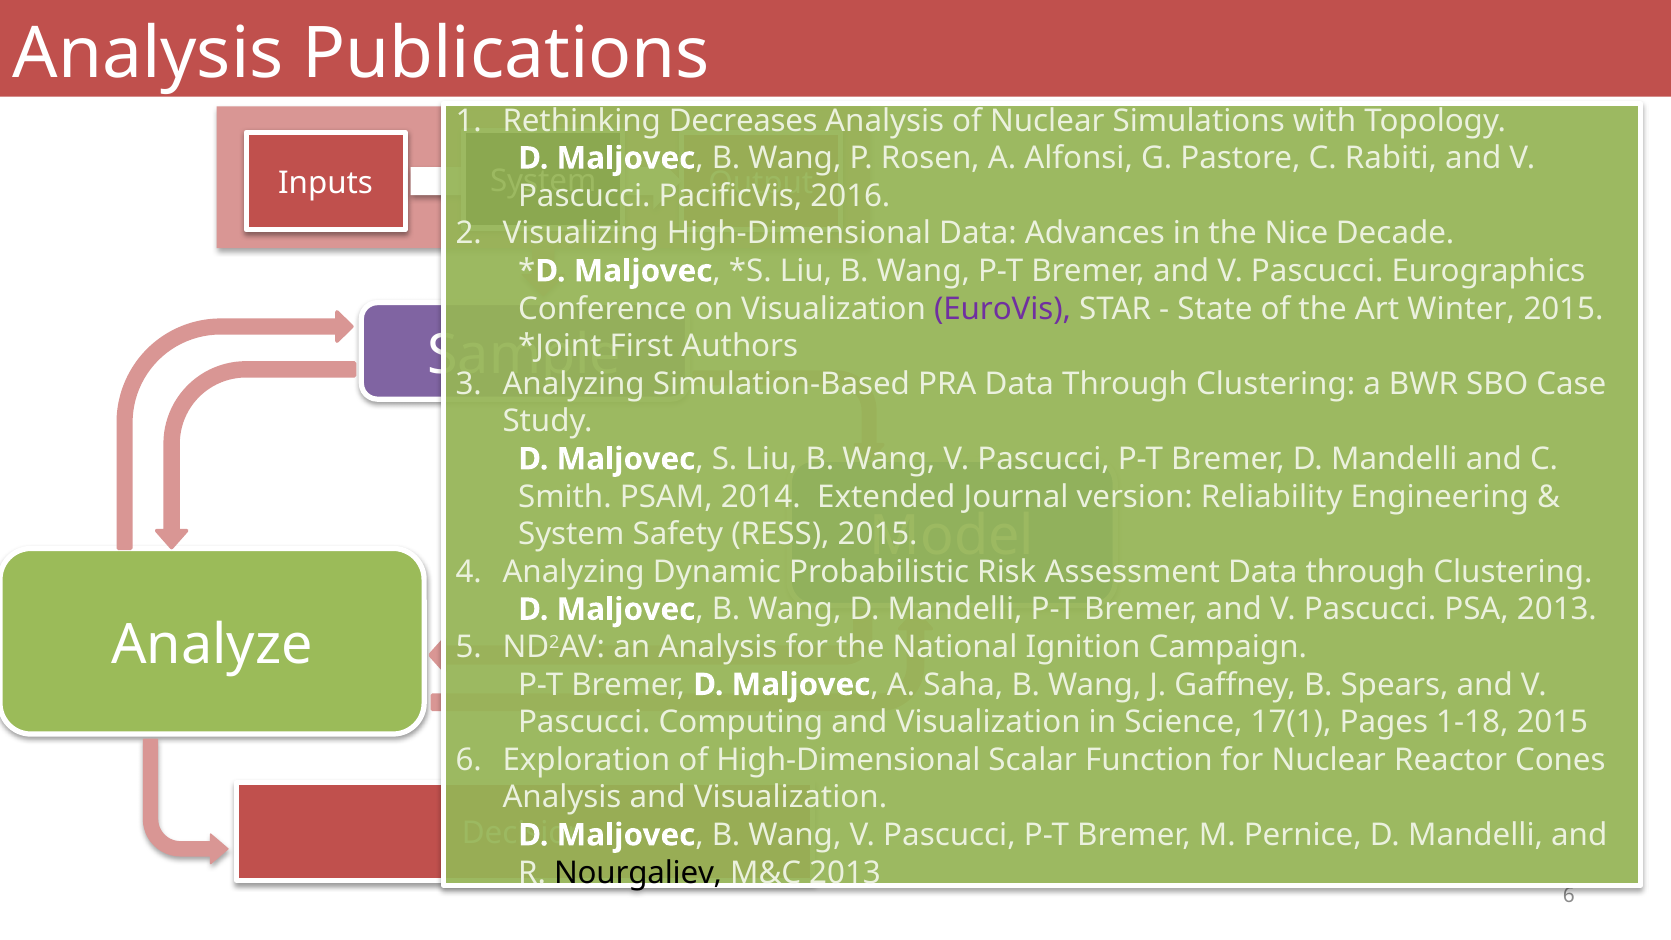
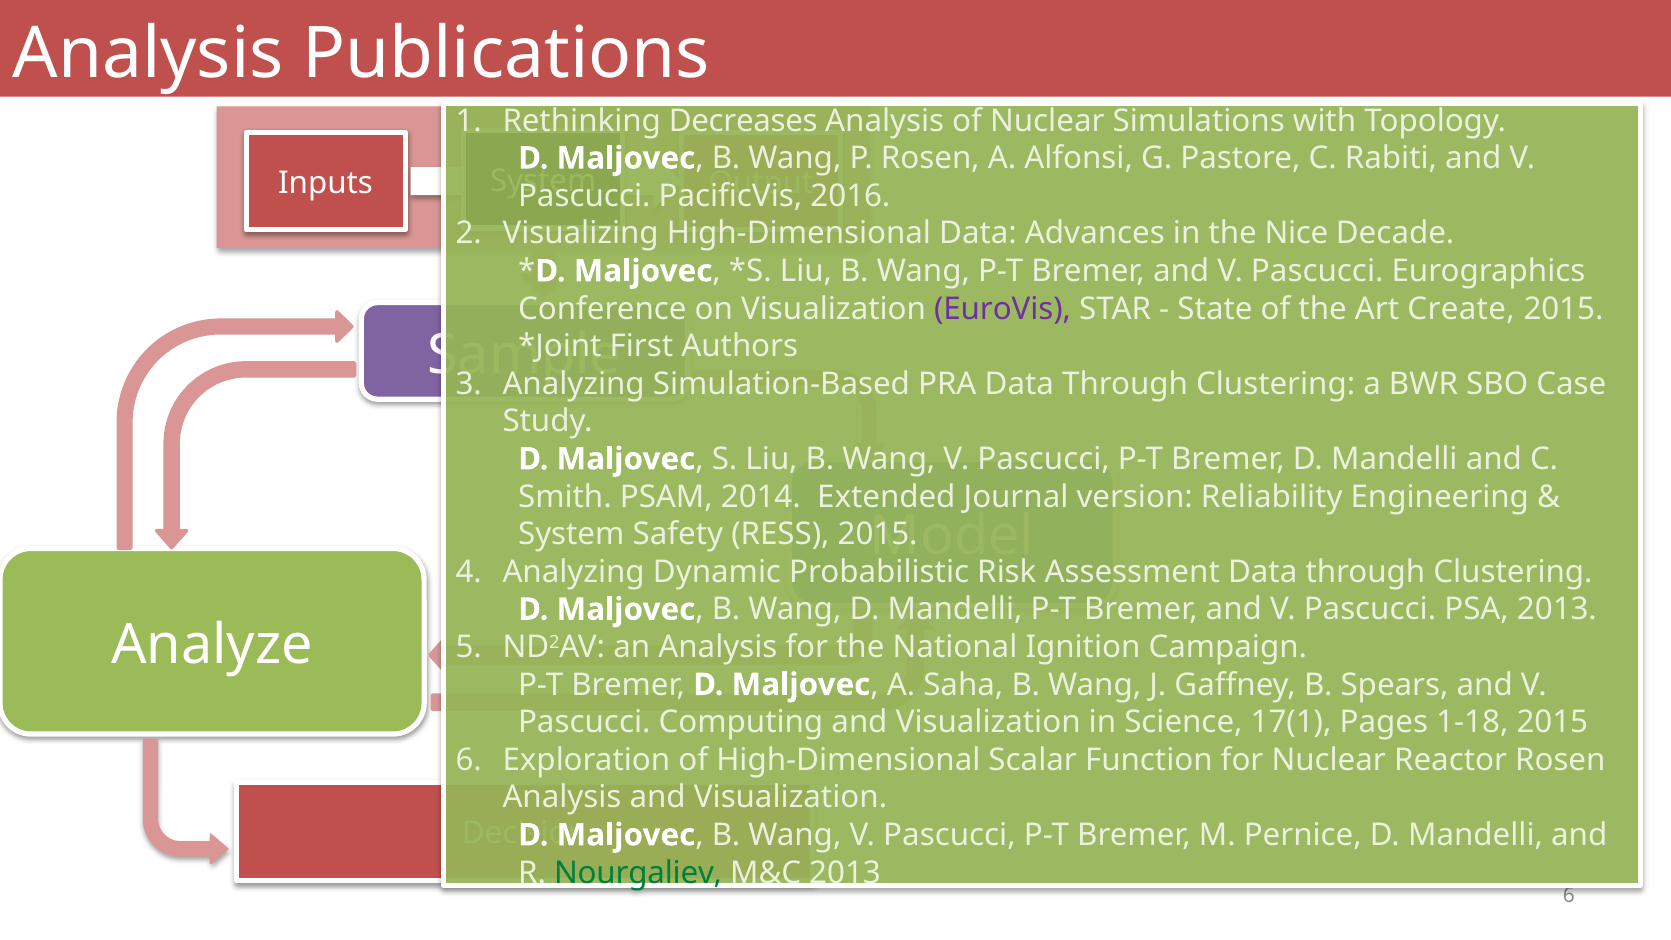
Winter: Winter -> Create
Reactor Cones: Cones -> Rosen
Nourgaliev colour: black -> green
